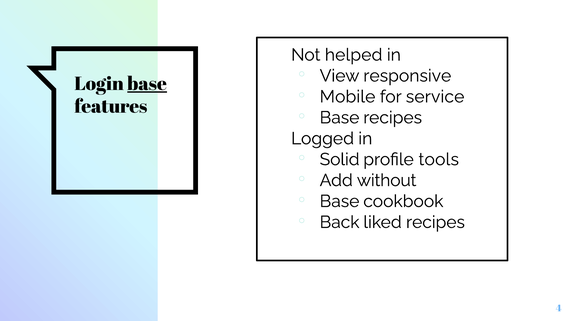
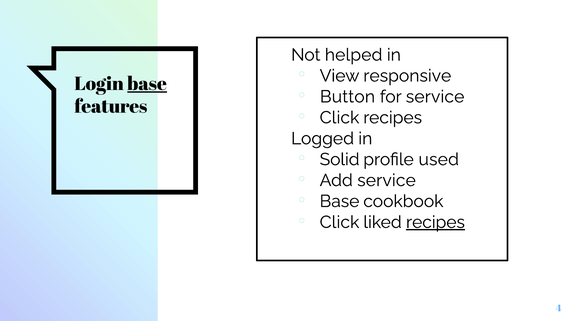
Mobile: Mobile -> Button
Base at (340, 118): Base -> Click
tools: tools -> used
Add without: without -> service
Back at (340, 222): Back -> Click
recipes at (435, 222) underline: none -> present
